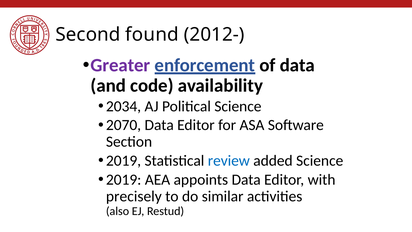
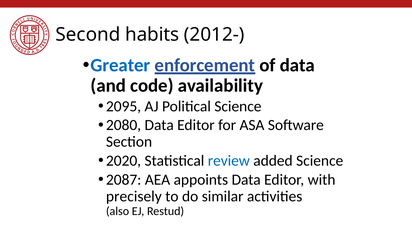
found: found -> habits
Greater colour: purple -> blue
2034: 2034 -> 2095
2070: 2070 -> 2080
2019 at (124, 161): 2019 -> 2020
2019 at (124, 179): 2019 -> 2087
